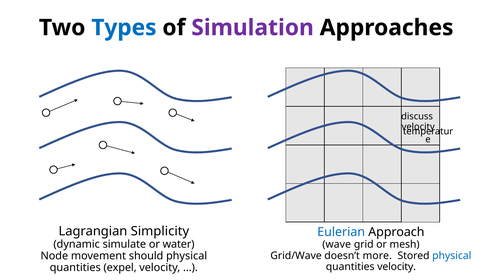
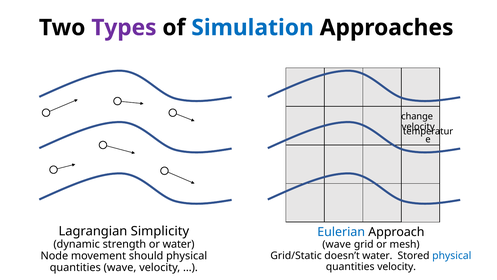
Types colour: blue -> purple
Simulation colour: purple -> blue
discuss: discuss -> change
simulate: simulate -> strength
Grid/Wave: Grid/Wave -> Grid/Static
doesn’t more: more -> water
quantities expel: expel -> wave
